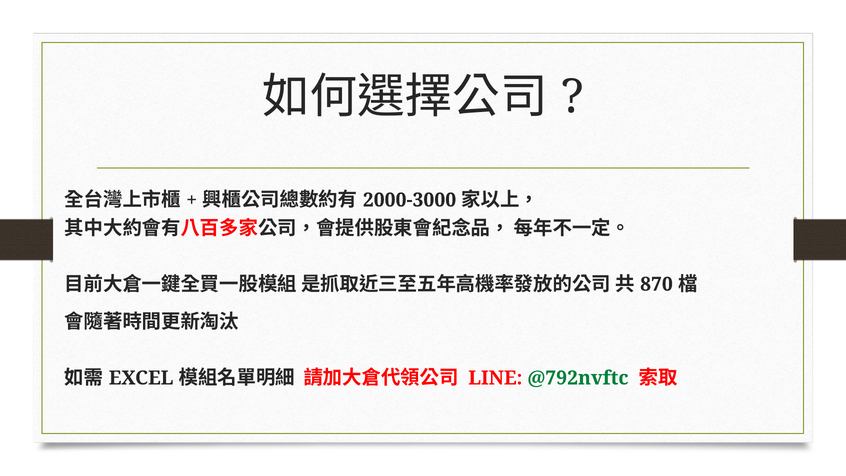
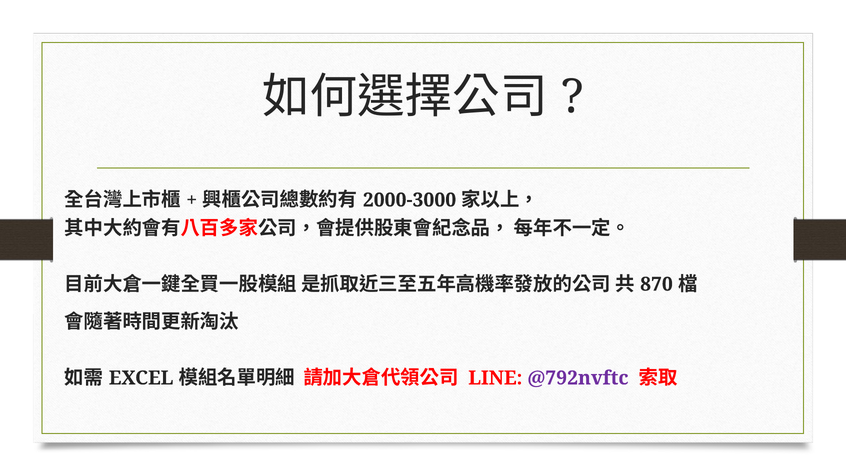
@792nvftc colour: green -> purple
